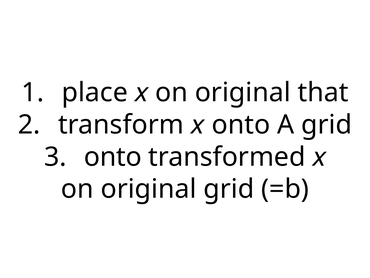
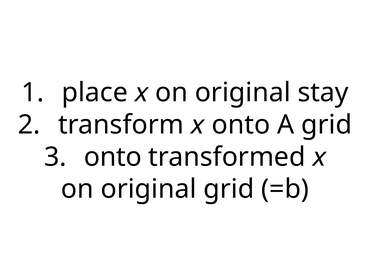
that: that -> stay
